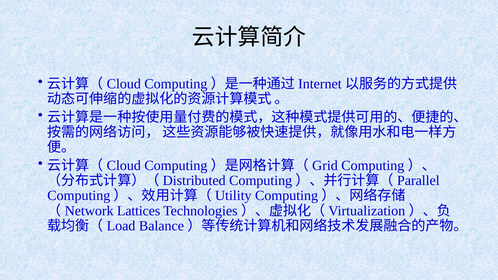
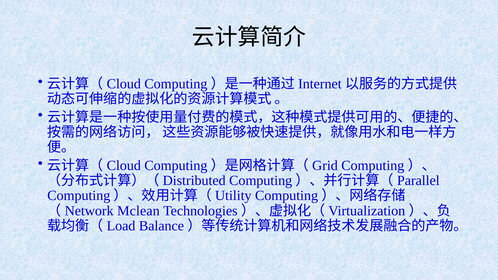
Lattices: Lattices -> Mclean
